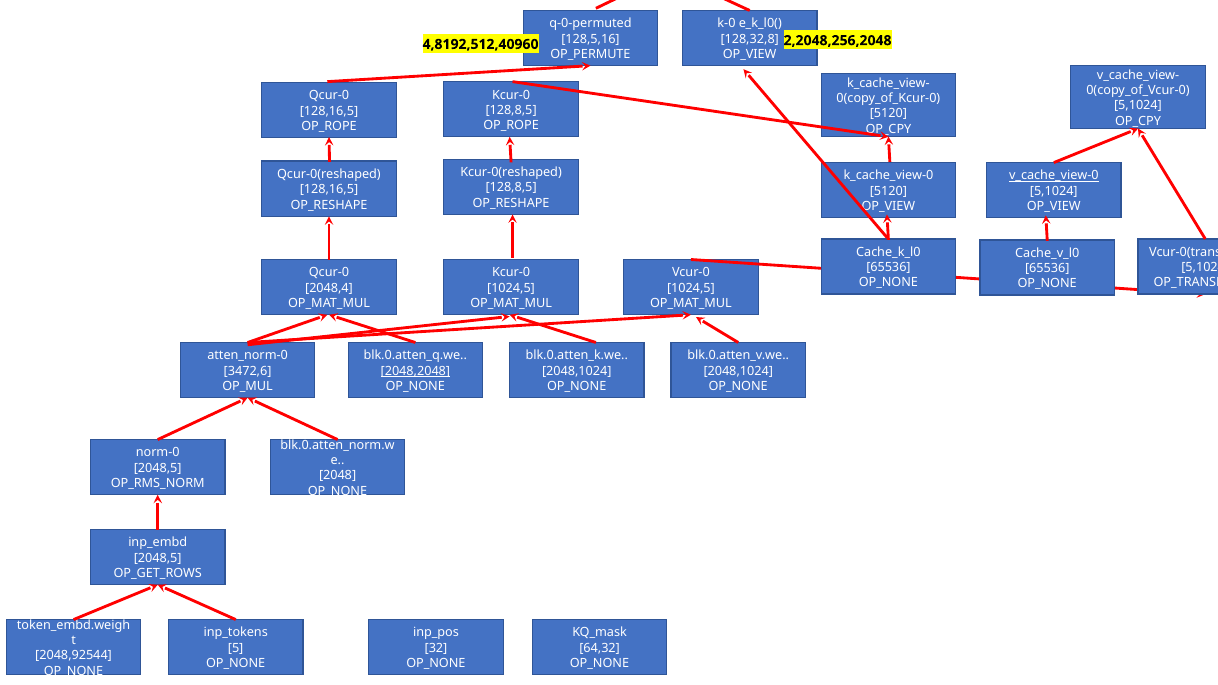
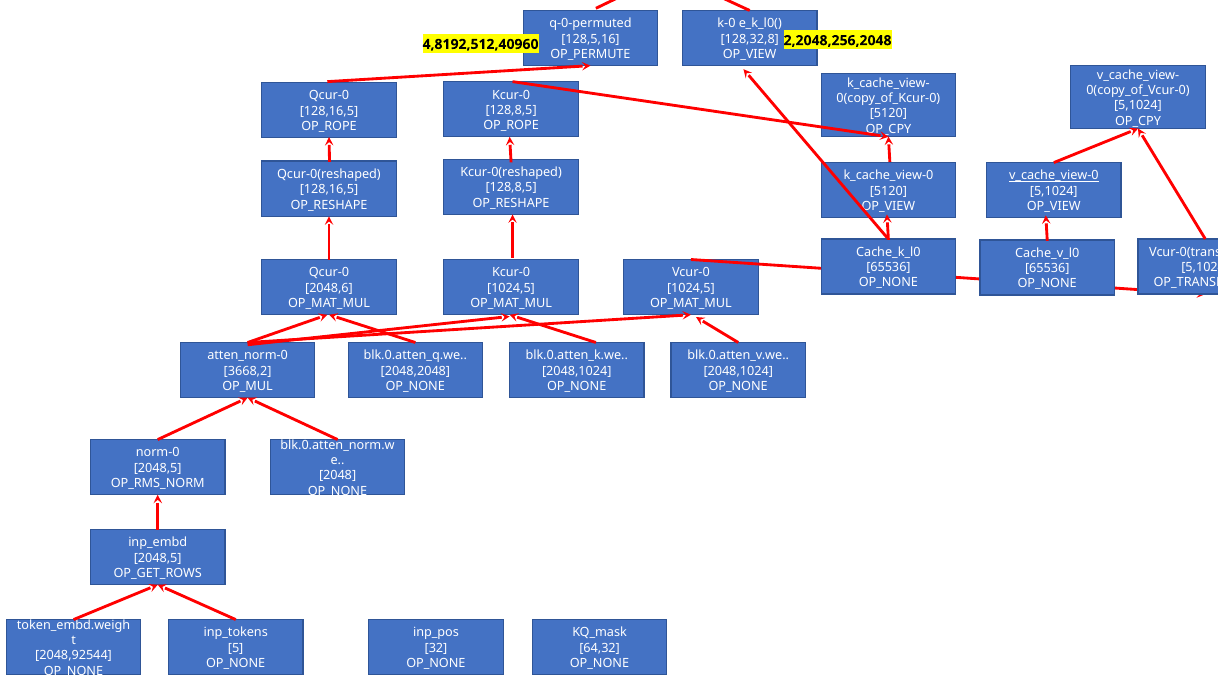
2048,4: 2048,4 -> 2048,6
3472,6: 3472,6 -> 3668,2
2048,2048 underline: present -> none
